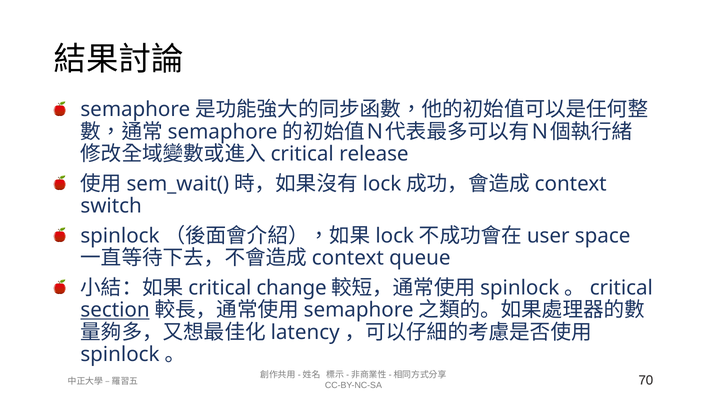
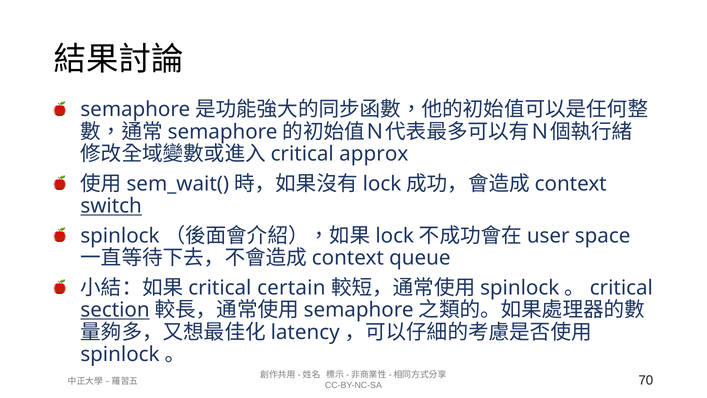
release: release -> approx
switch underline: none -> present
change: change -> certain
